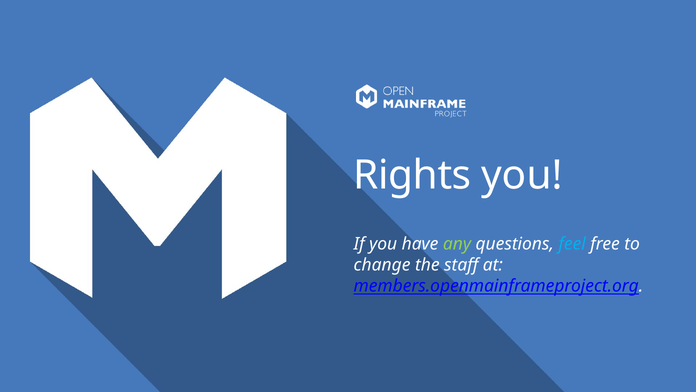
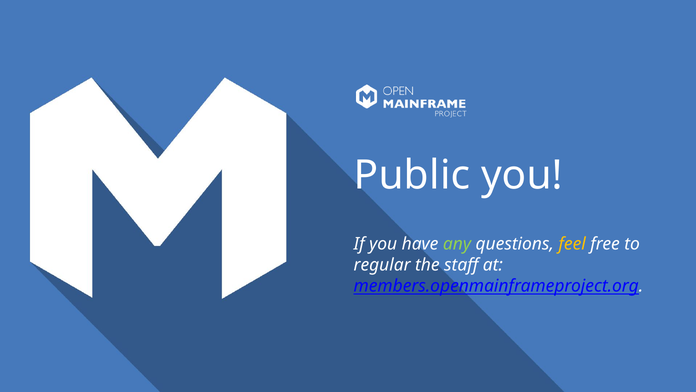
Rights: Rights -> Public
feel colour: light blue -> yellow
change: change -> regular
